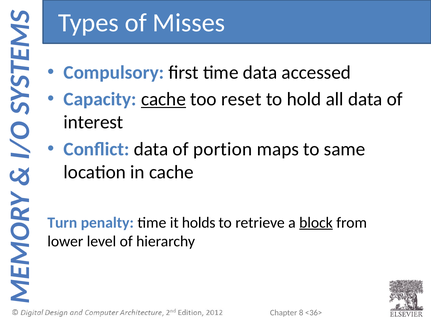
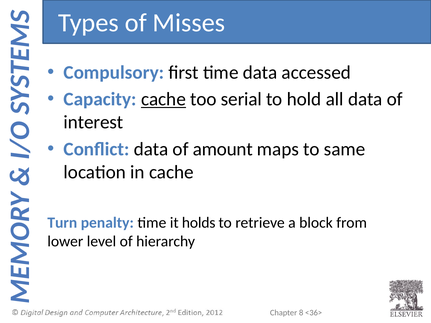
reset: reset -> serial
portion: portion -> amount
block underline: present -> none
